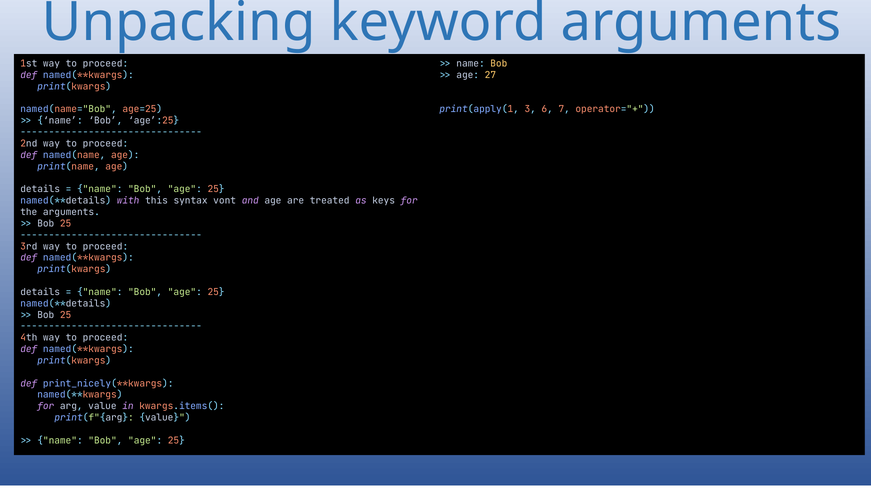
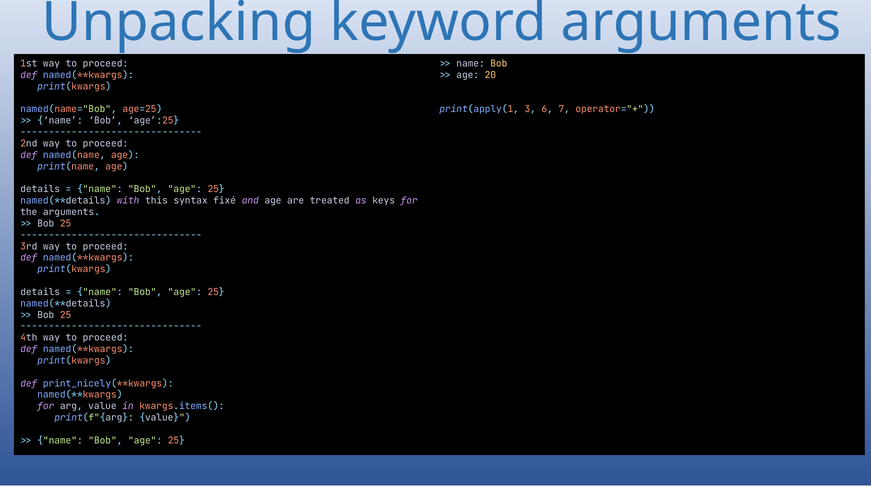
27: 27 -> 20
vont: vont -> fixé
